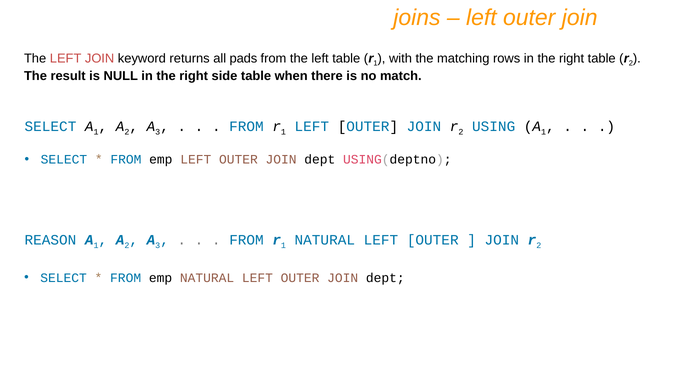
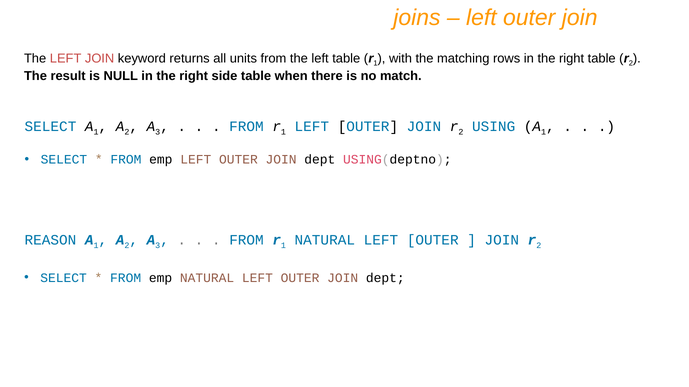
pads: pads -> units
